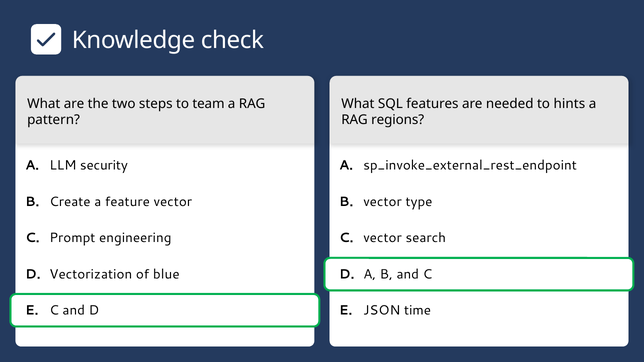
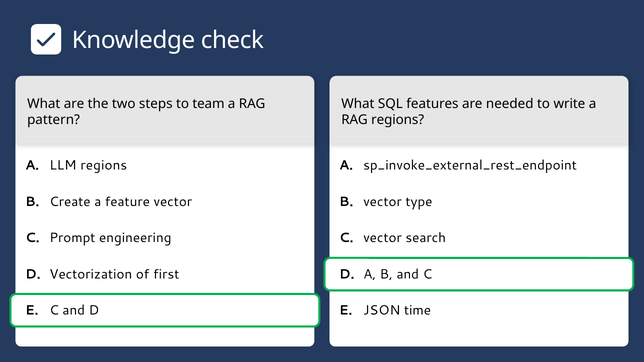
hints: hints -> write
security at (104, 166): security -> regions
blue: blue -> first
